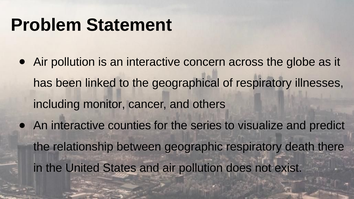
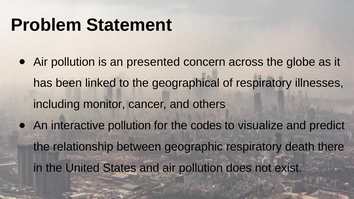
is an interactive: interactive -> presented
interactive counties: counties -> pollution
series: series -> codes
